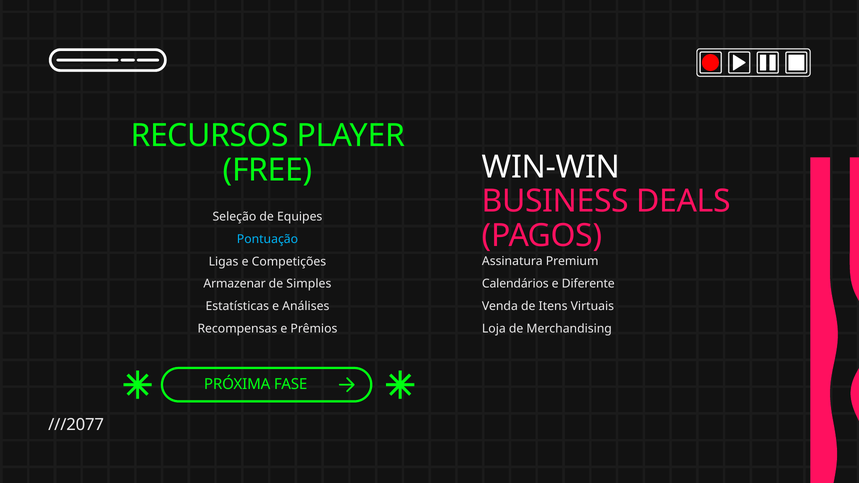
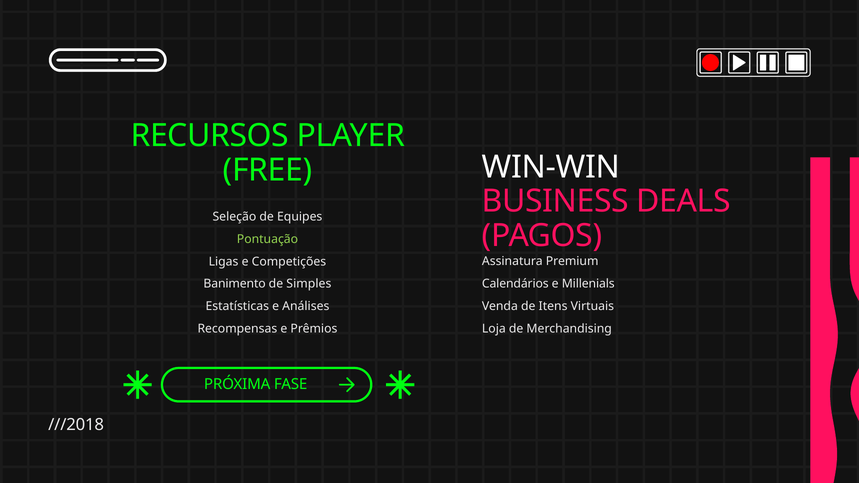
Pontuação colour: light blue -> light green
Diferente: Diferente -> Millenials
Armazenar: Armazenar -> Banimento
///2077: ///2077 -> ///2018
